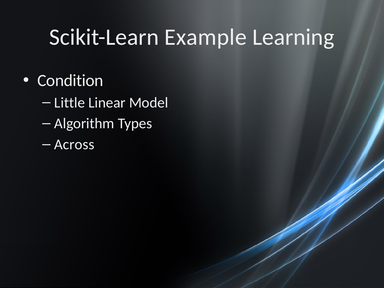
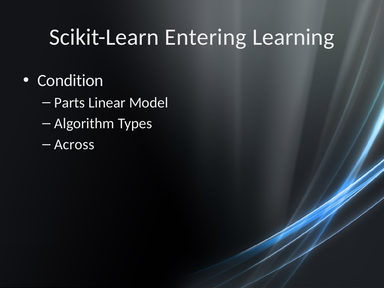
Example: Example -> Entering
Little: Little -> Parts
